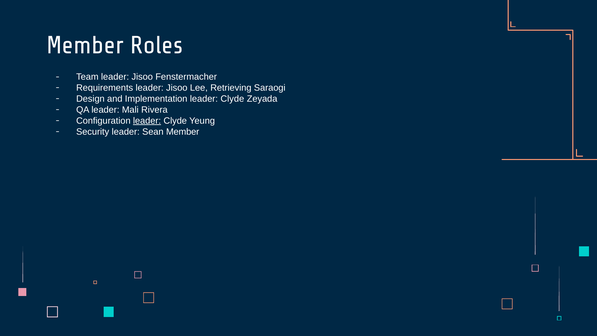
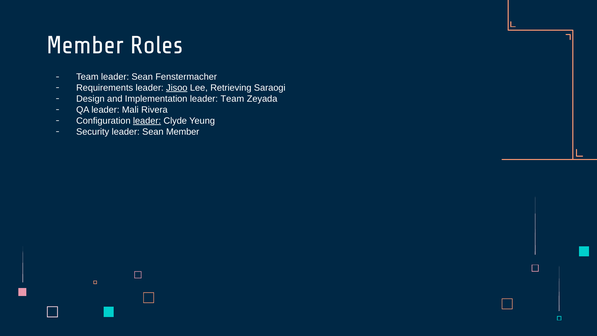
Team leader Jisoo: Jisoo -> Sean
Jisoo at (177, 88) underline: none -> present
Implementation leader Clyde: Clyde -> Team
